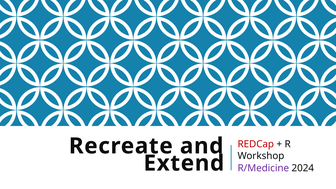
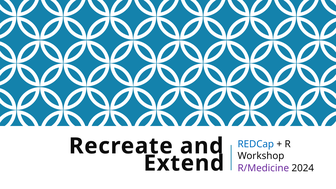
REDCap colour: red -> blue
